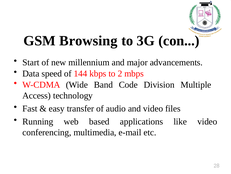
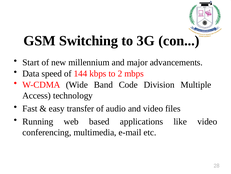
Browsing: Browsing -> Switching
